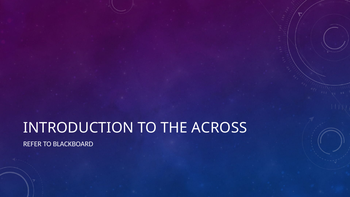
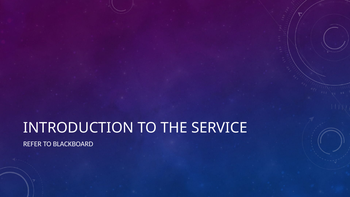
ACROSS: ACROSS -> SERVICE
